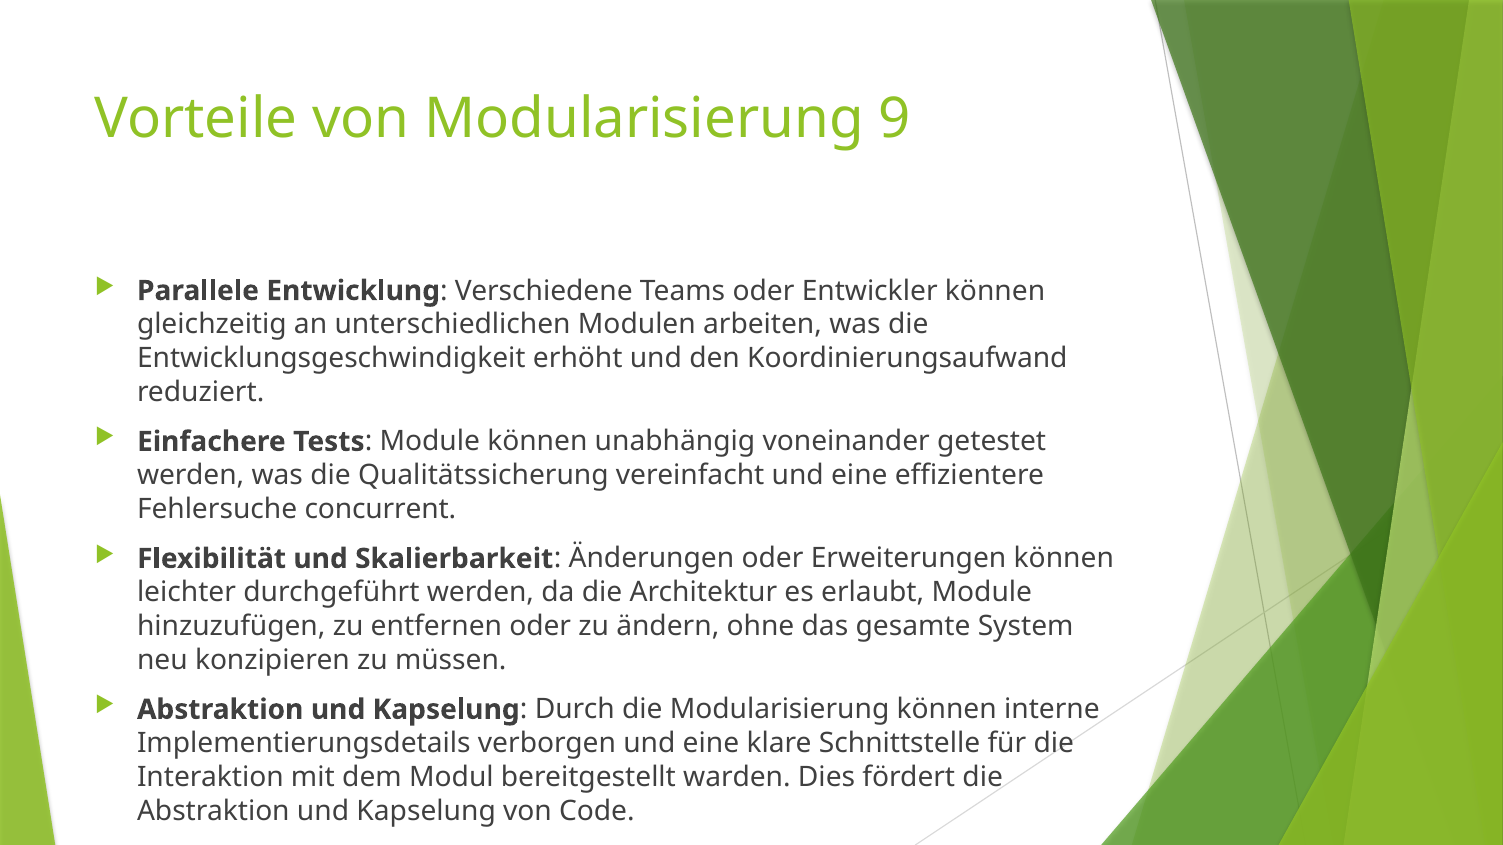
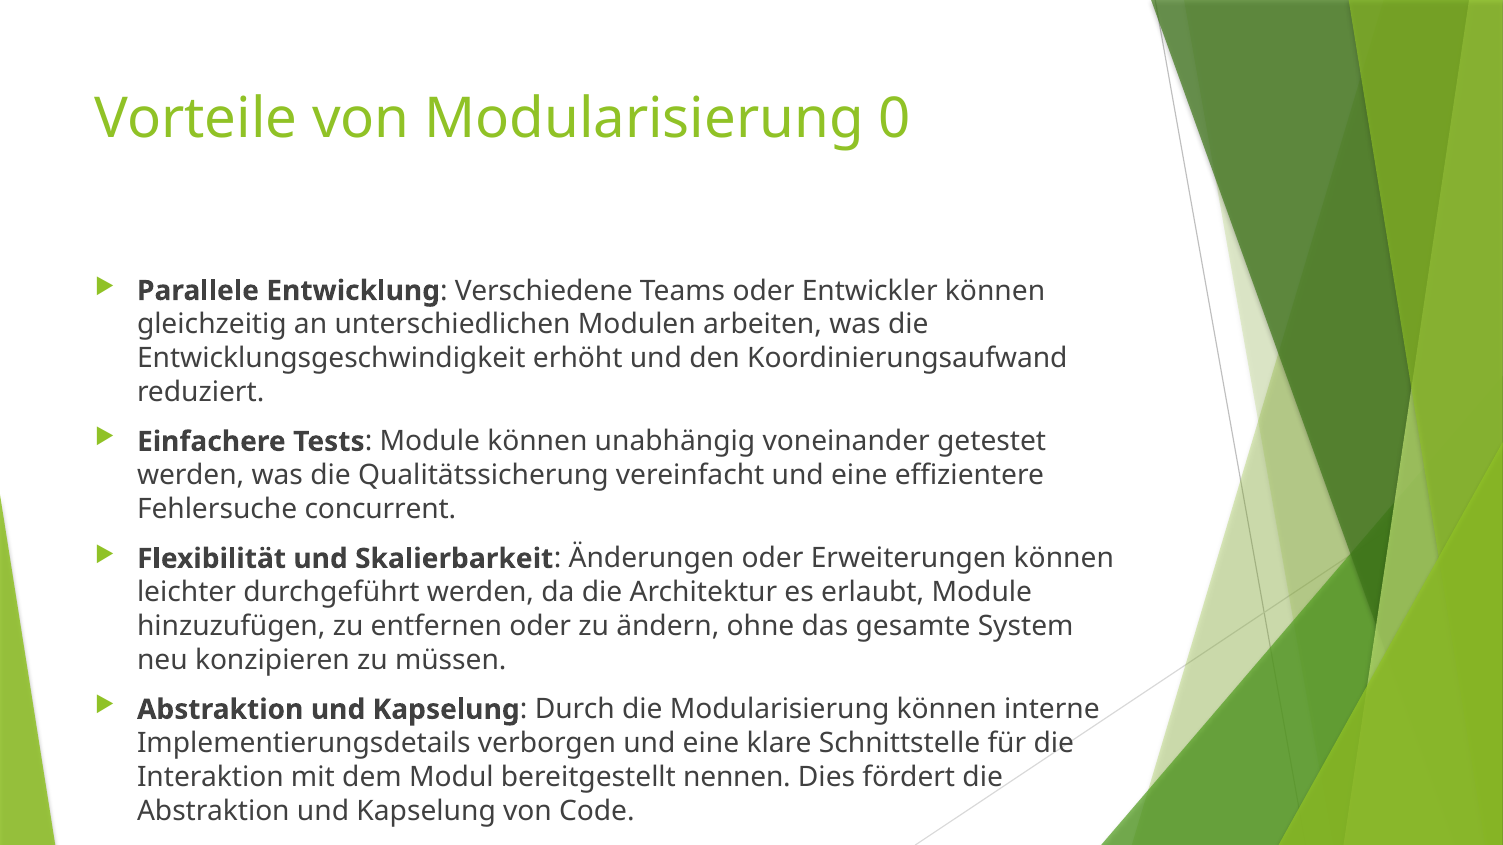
9: 9 -> 0
warden: warden -> nennen
